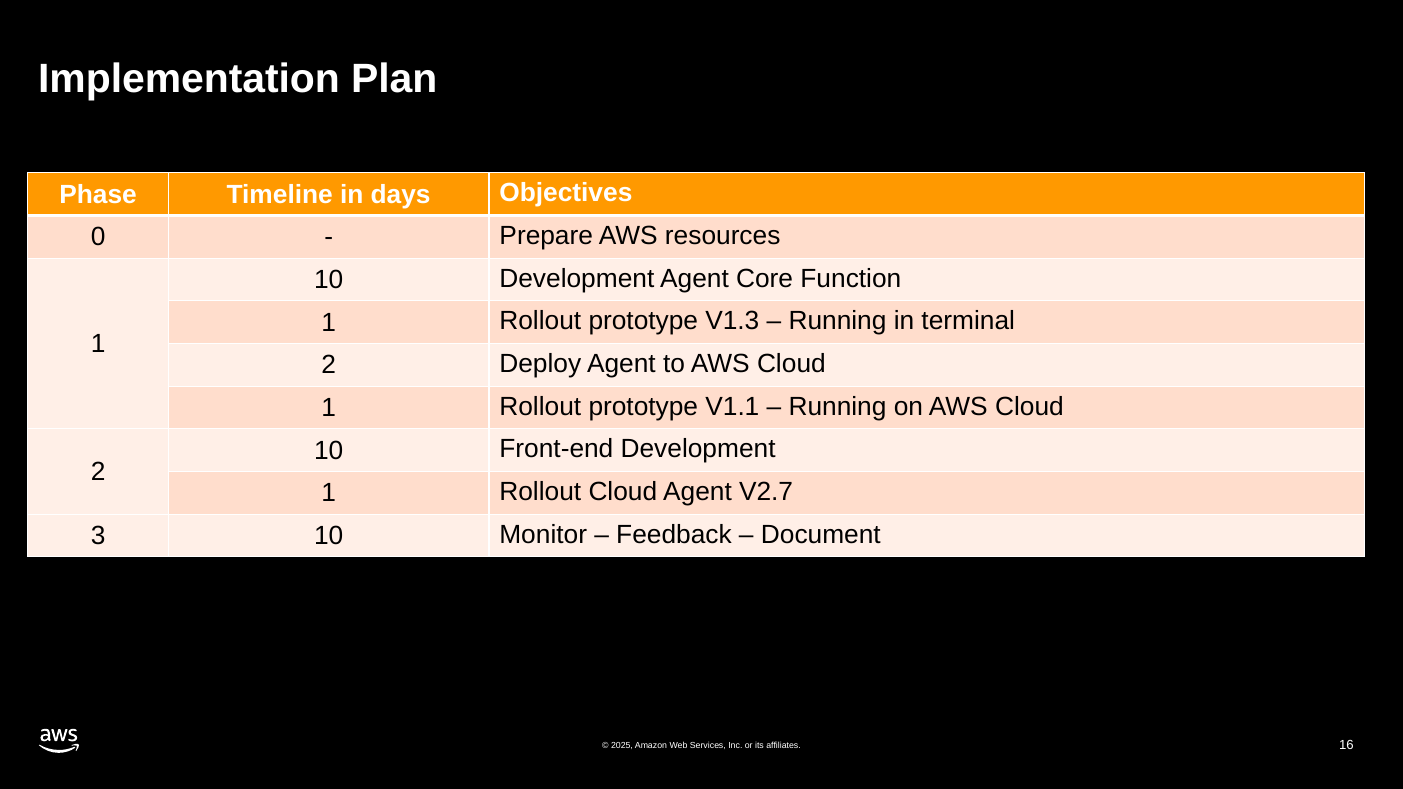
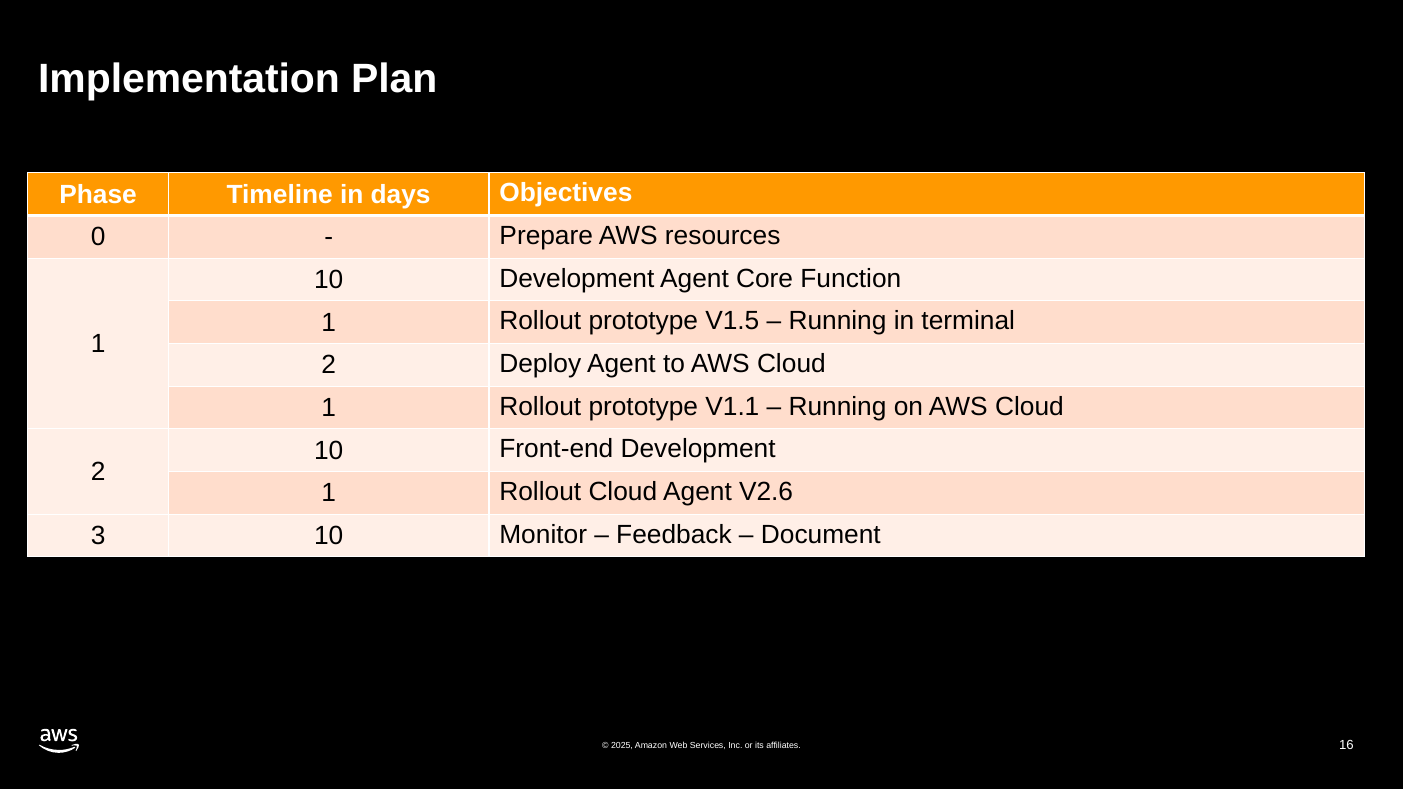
V1.3: V1.3 -> V1.5
V2.7: V2.7 -> V2.6
